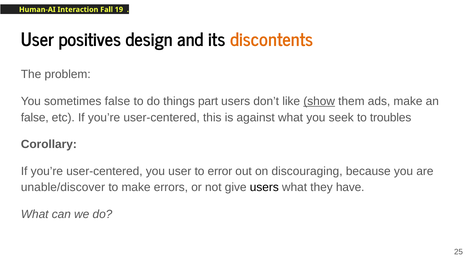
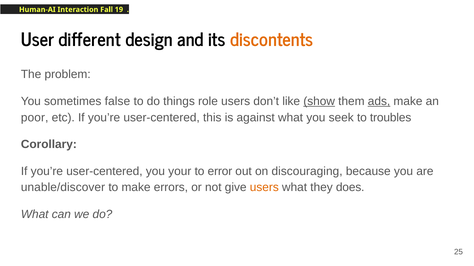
positives: positives -> different
part: part -> role
ads underline: none -> present
false at (35, 118): false -> poor
you user: user -> your
users at (264, 188) colour: black -> orange
have: have -> does
